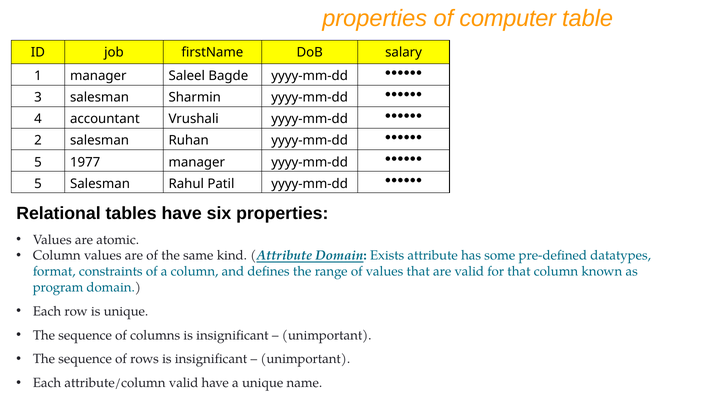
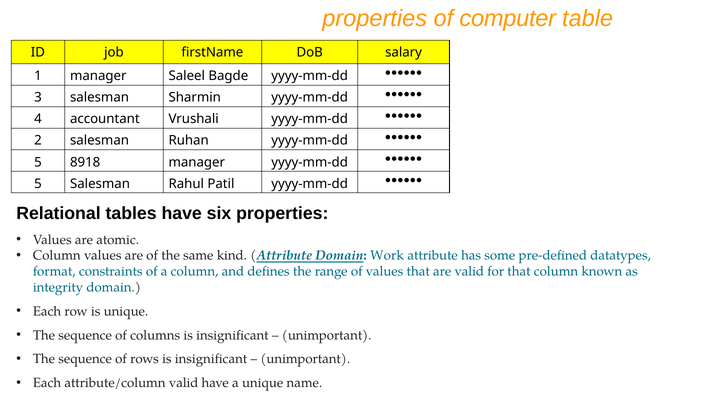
1977: 1977 -> 8918
Exists: Exists -> Work
program: program -> integrity
